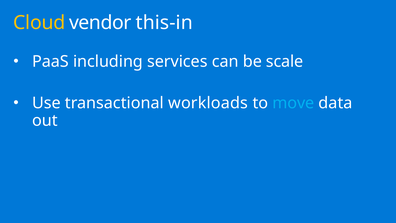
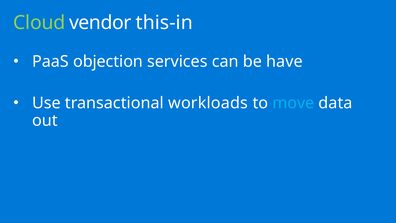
Cloud colour: yellow -> light green
including: including -> objection
scale: scale -> have
